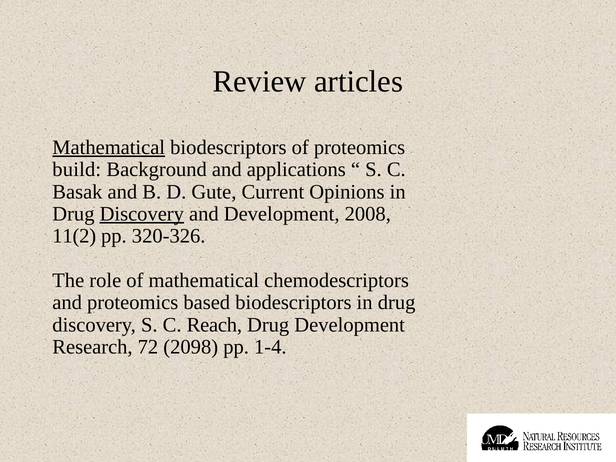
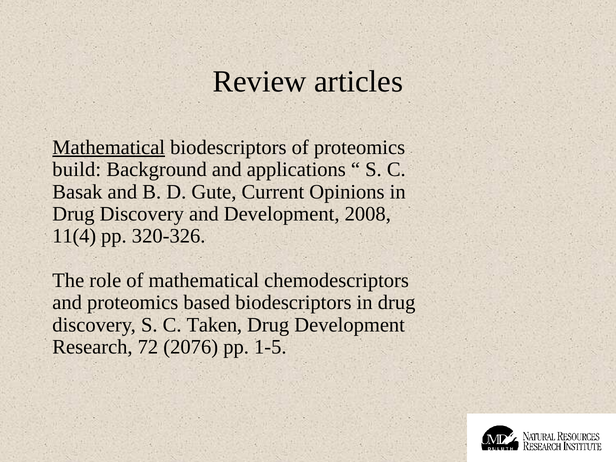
Discovery at (142, 214) underline: present -> none
11(2: 11(2 -> 11(4
Reach: Reach -> Taken
2098: 2098 -> 2076
1-4: 1-4 -> 1-5
